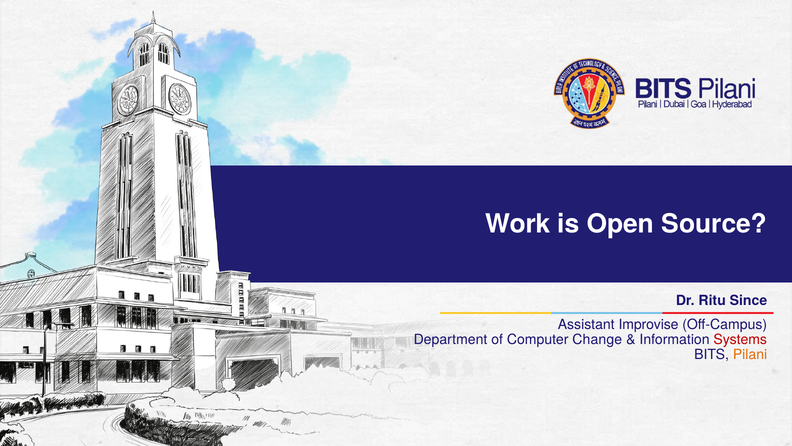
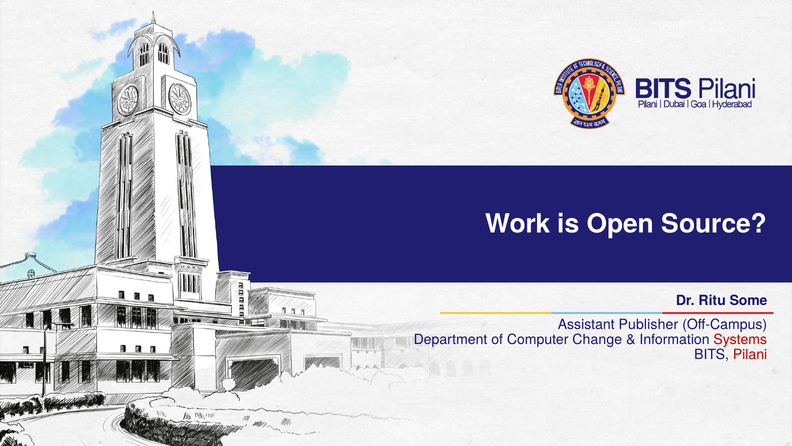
Since: Since -> Some
Improvise: Improvise -> Publisher
Pilani colour: orange -> red
